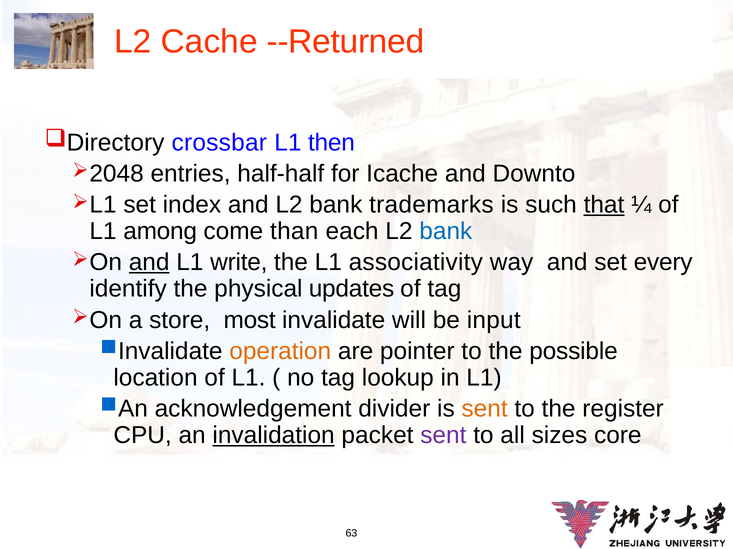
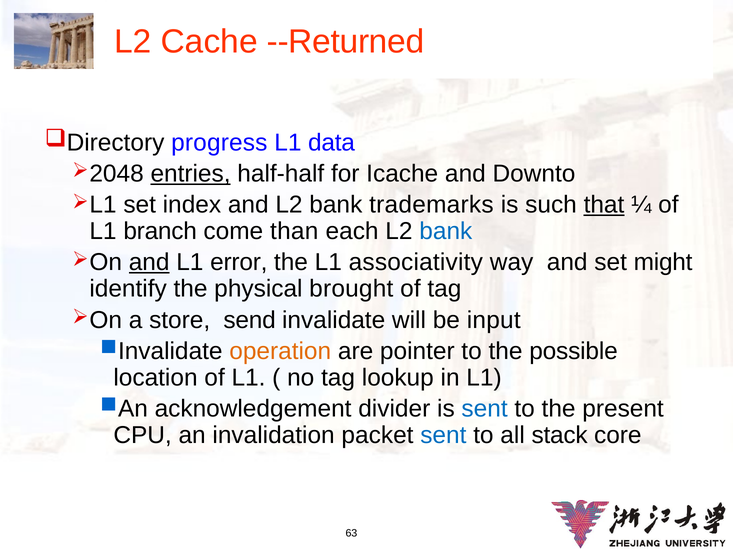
crossbar: crossbar -> progress
then: then -> data
entries underline: none -> present
among: among -> branch
write: write -> error
every: every -> might
updates: updates -> brought
most: most -> send
sent at (485, 409) colour: orange -> blue
register: register -> present
invalidation underline: present -> none
sent at (443, 436) colour: purple -> blue
sizes: sizes -> stack
